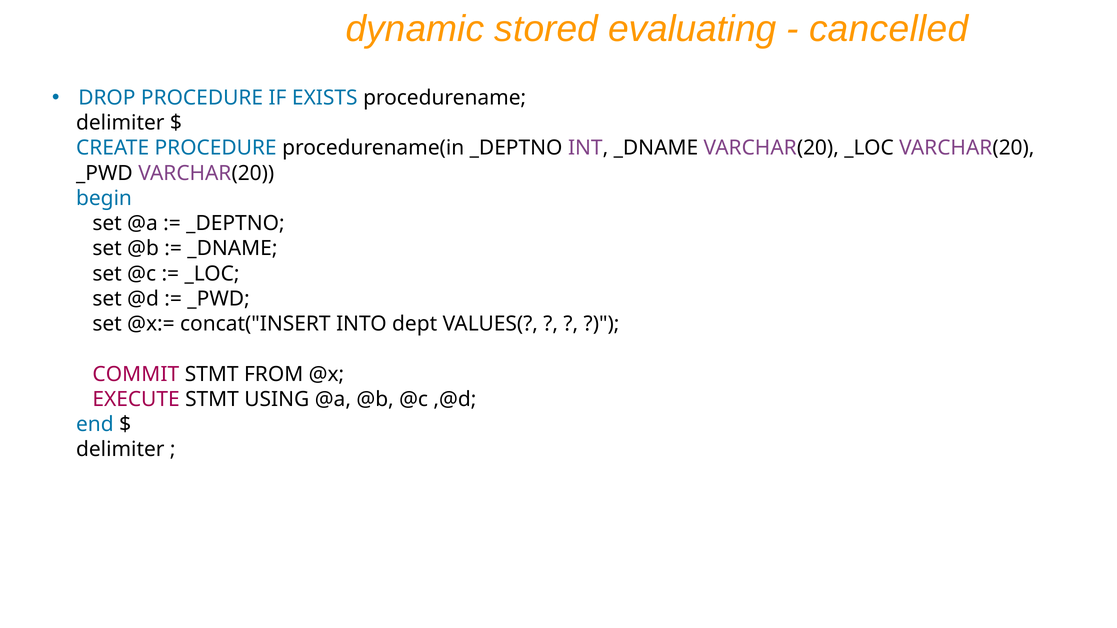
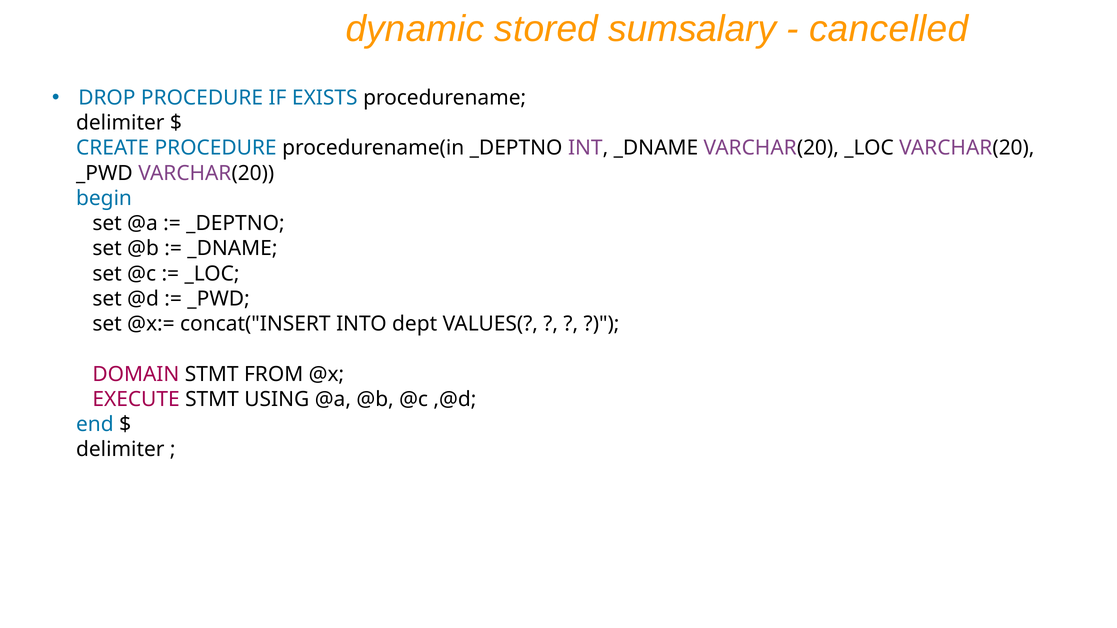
evaluating: evaluating -> sumsalary
COMMIT: COMMIT -> DOMAIN
